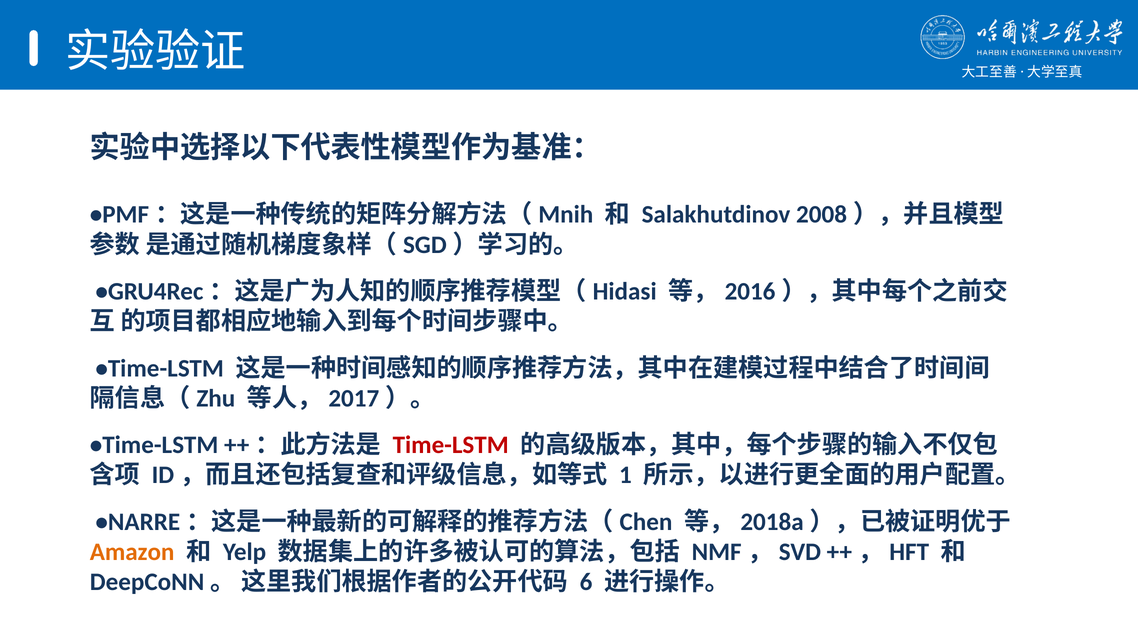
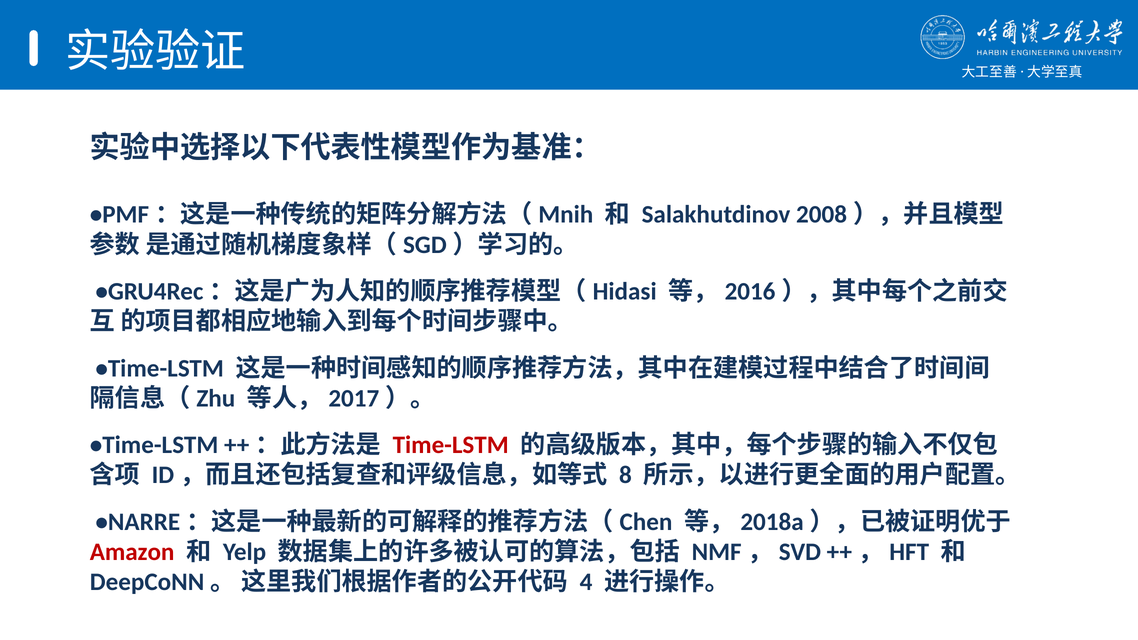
1: 1 -> 8
Amazon colour: orange -> red
6: 6 -> 4
